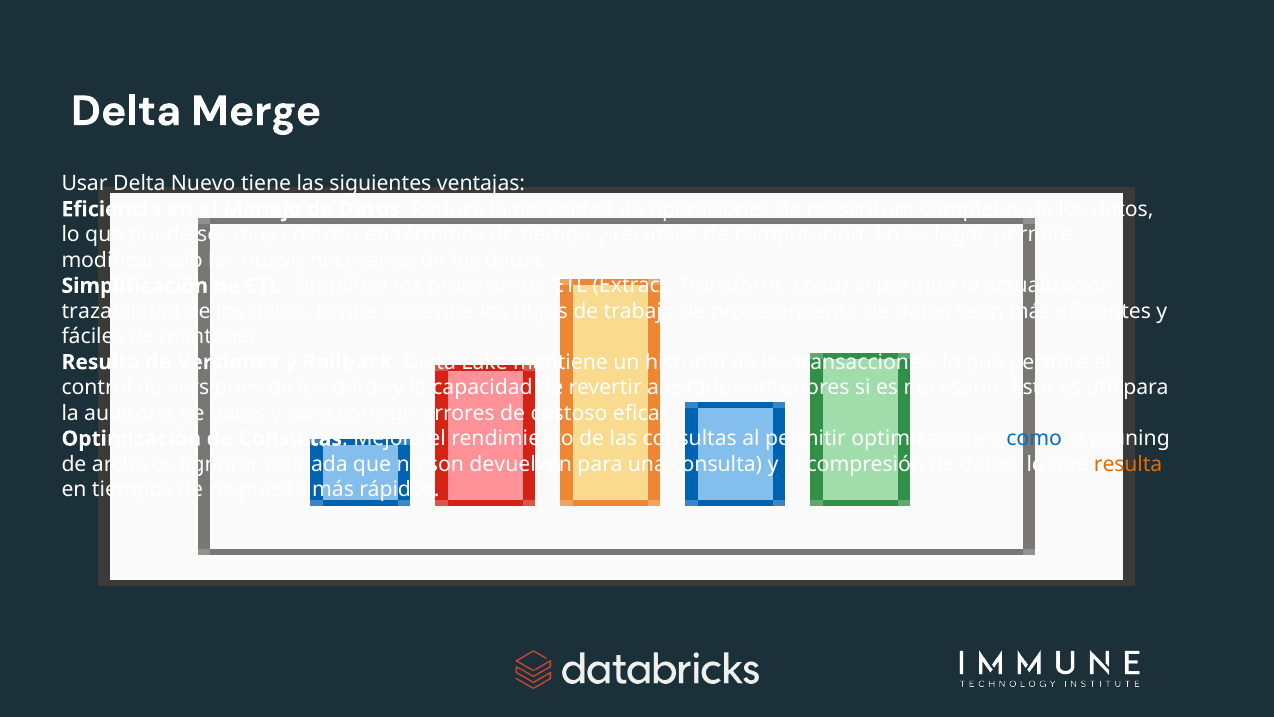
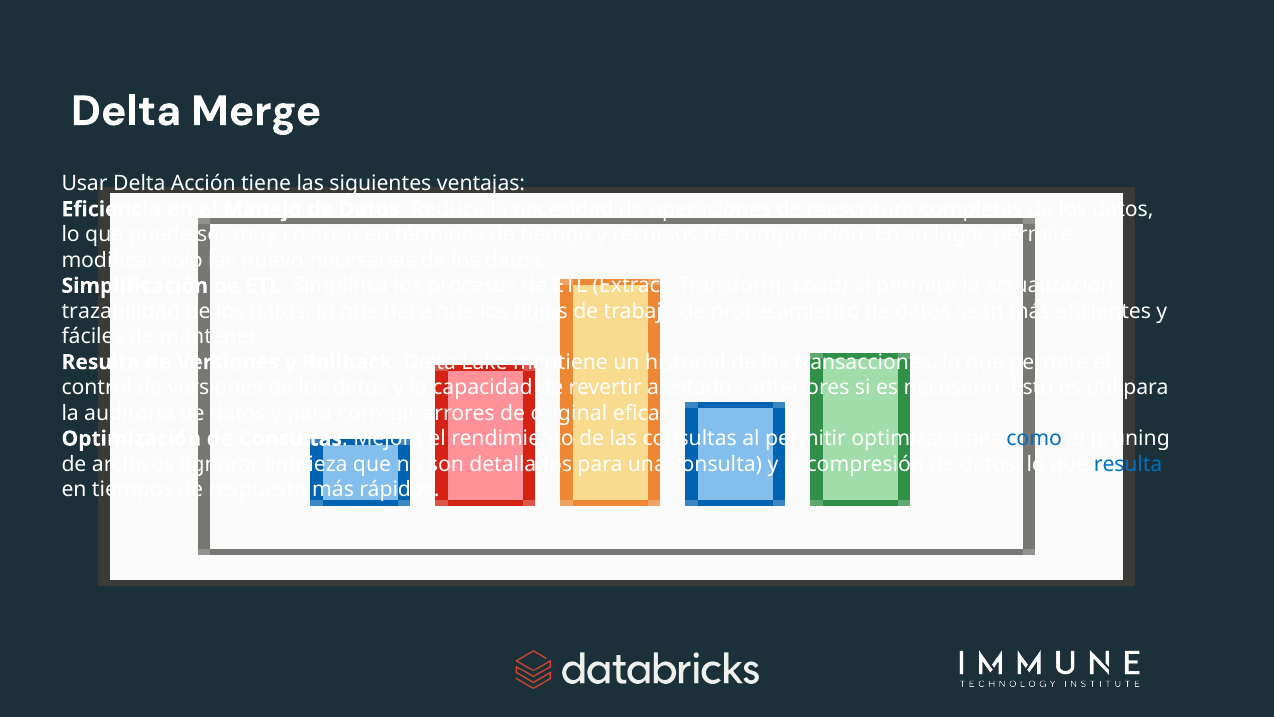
Delta Nuevo: Nuevo -> Acción
de costoso: costoso -> original
refinada: refinada -> limpieza
devuelven: devuelven -> detallados
resulta at (1128, 464) colour: orange -> blue
